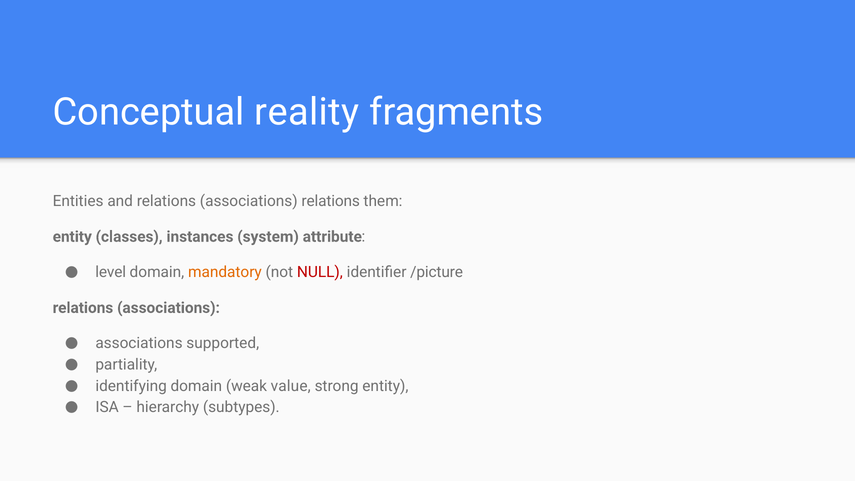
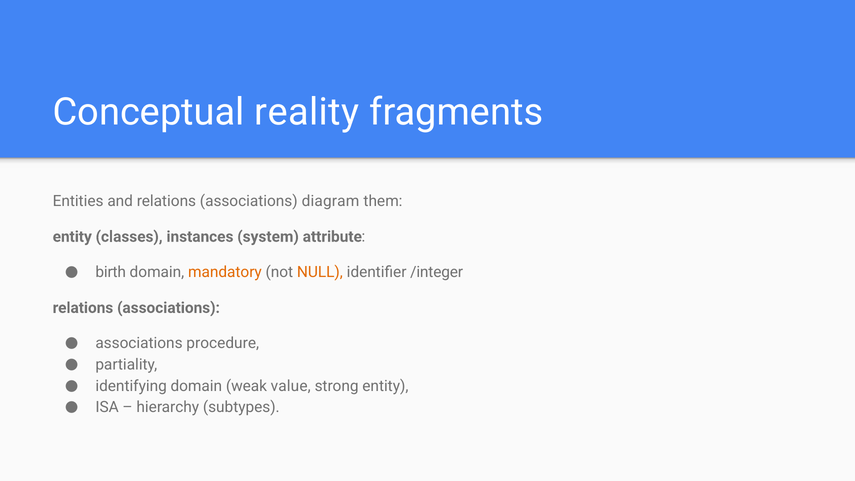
associations relations: relations -> diagram
level: level -> birth
NULL colour: red -> orange
/picture: /picture -> /integer
supported: supported -> procedure
